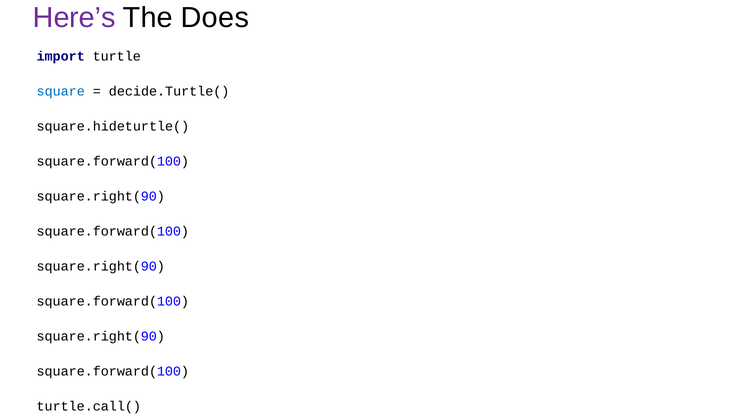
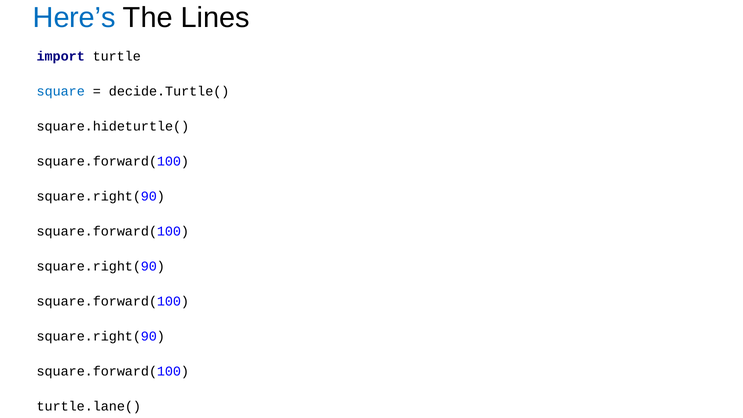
Here’s colour: purple -> blue
Does: Does -> Lines
turtle.call(: turtle.call( -> turtle.lane(
